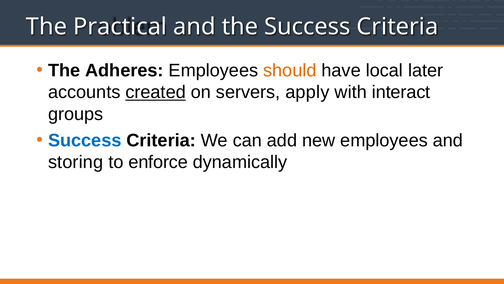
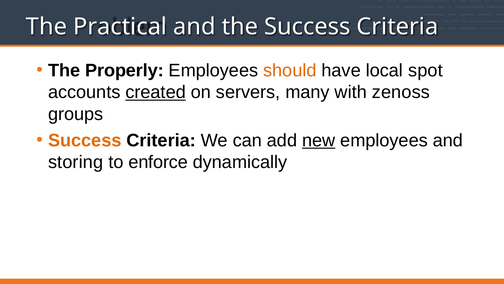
Adheres: Adheres -> Properly
later: later -> spot
apply: apply -> many
interact: interact -> zenoss
Success at (85, 140) colour: blue -> orange
new underline: none -> present
